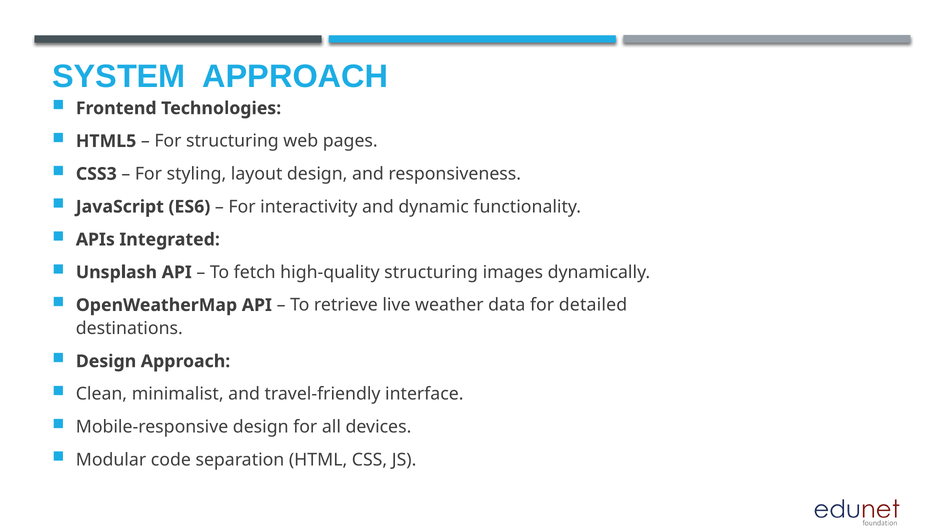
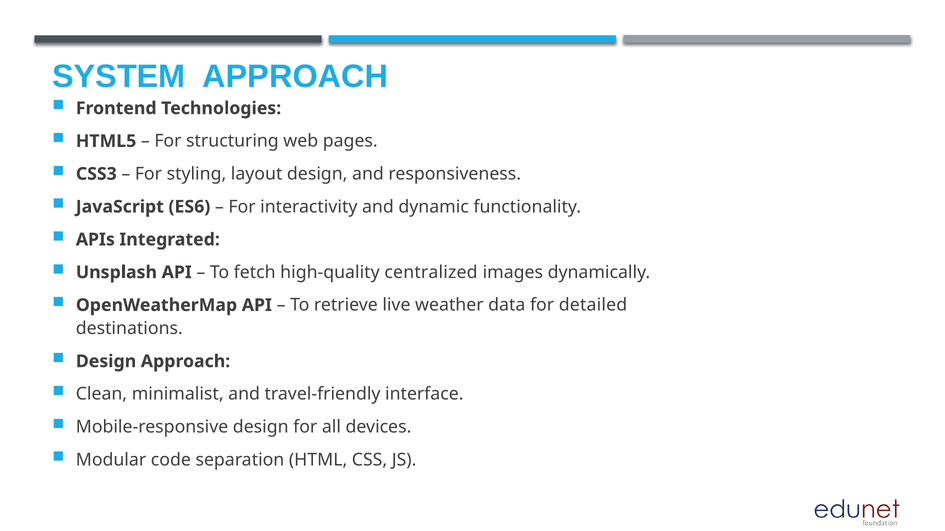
high-quality structuring: structuring -> centralized
